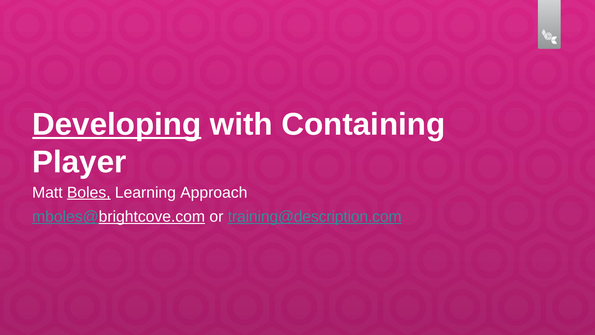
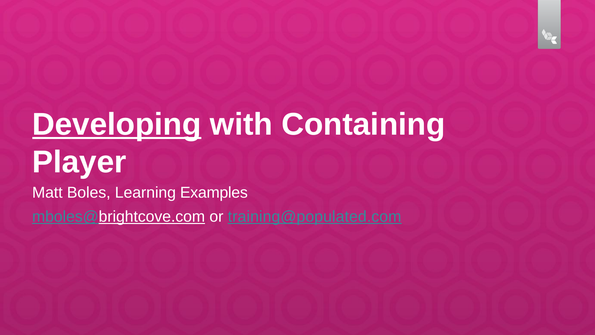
Boles underline: present -> none
Approach: Approach -> Examples
training@description.com: training@description.com -> training@populated.com
